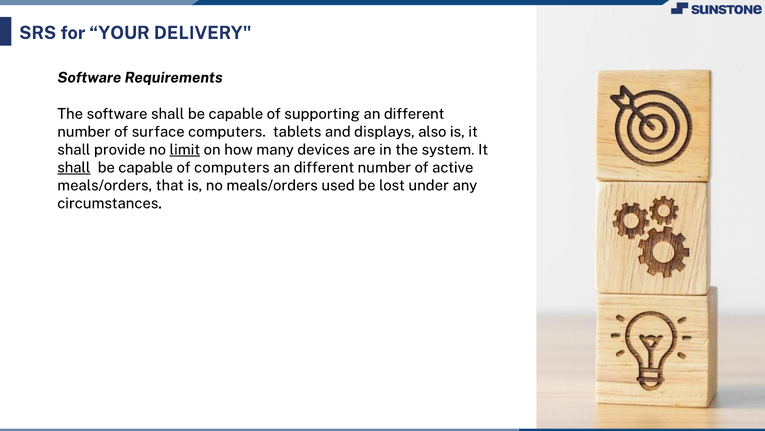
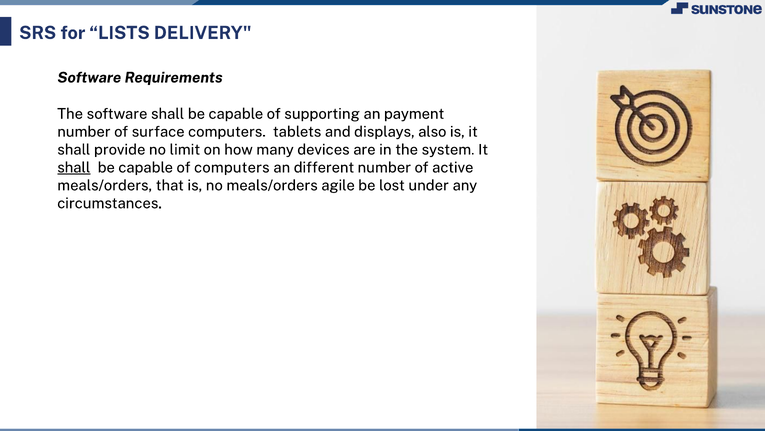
YOUR: YOUR -> LISTS
supporting an different: different -> payment
limit underline: present -> none
used: used -> agile
